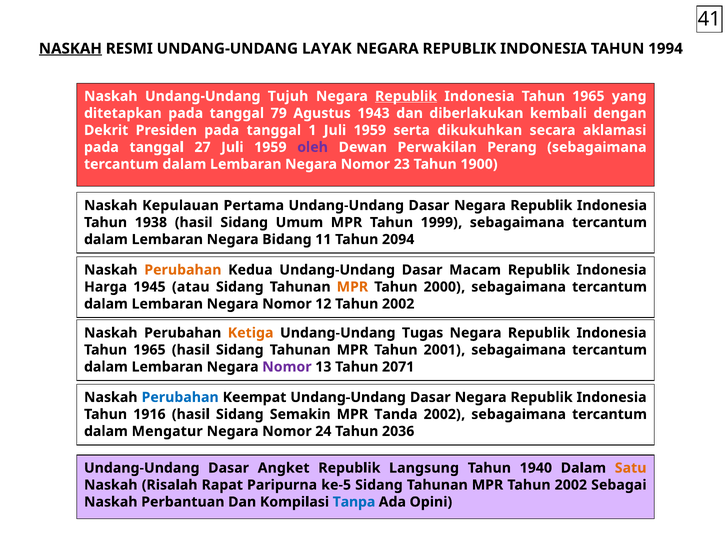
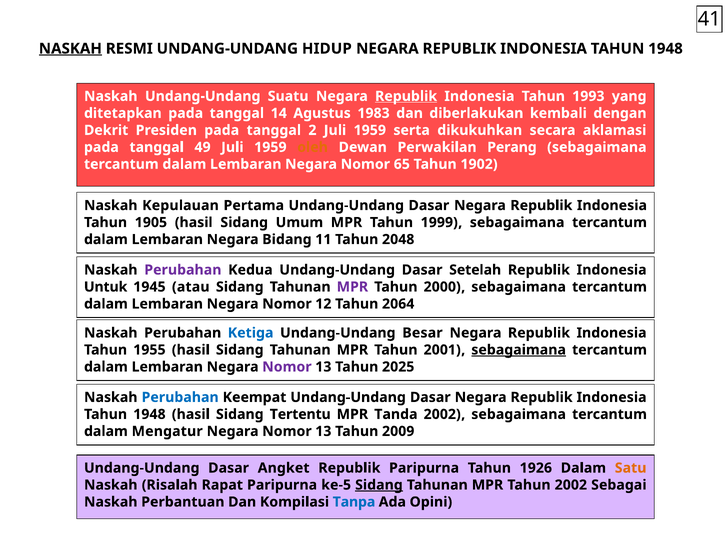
LAYAK: LAYAK -> HIDUP
1994 at (665, 49): 1994 -> 1948
Tujuh: Tujuh -> Suatu
1965 at (588, 96): 1965 -> 1993
79: 79 -> 14
1943: 1943 -> 1983
1: 1 -> 2
27: 27 -> 49
oleh colour: purple -> orange
23: 23 -> 65
1900: 1900 -> 1902
1938: 1938 -> 1905
2094: 2094 -> 2048
Perubahan at (183, 270) colour: orange -> purple
Macam: Macam -> Setelah
Harga: Harga -> Untuk
MPR at (352, 287) colour: orange -> purple
12 Tahun 2002: 2002 -> 2064
Ketiga colour: orange -> blue
Tugas: Tugas -> Besar
1965 at (149, 349): 1965 -> 1955
sebagaimana at (519, 349) underline: none -> present
2071: 2071 -> 2025
1916 at (149, 414): 1916 -> 1948
Semakin: Semakin -> Tertentu
24 at (323, 431): 24 -> 13
2036: 2036 -> 2009
Republik Langsung: Langsung -> Paripurna
1940: 1940 -> 1926
Sidang at (379, 484) underline: none -> present
